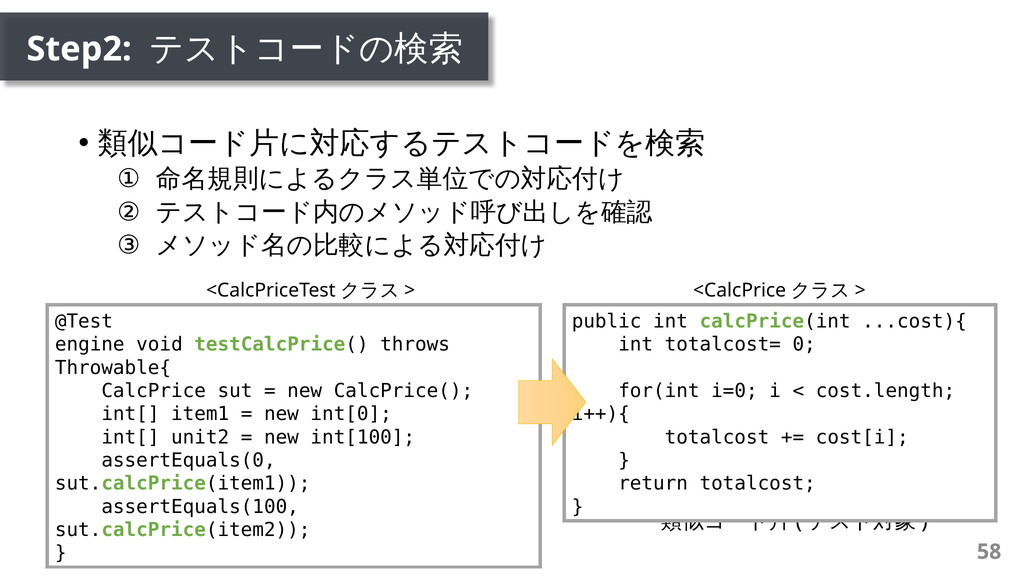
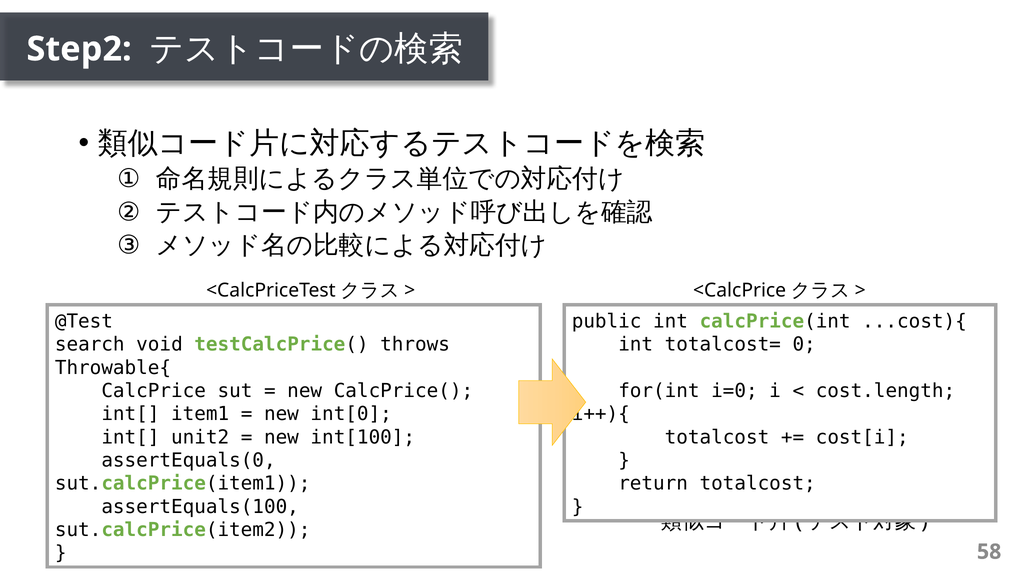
engine: engine -> search
